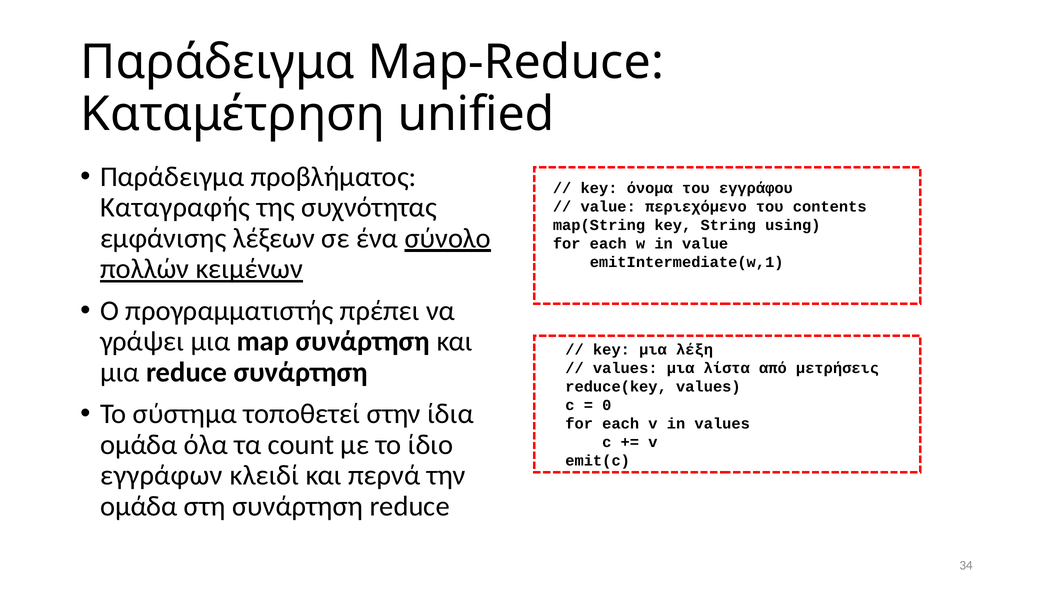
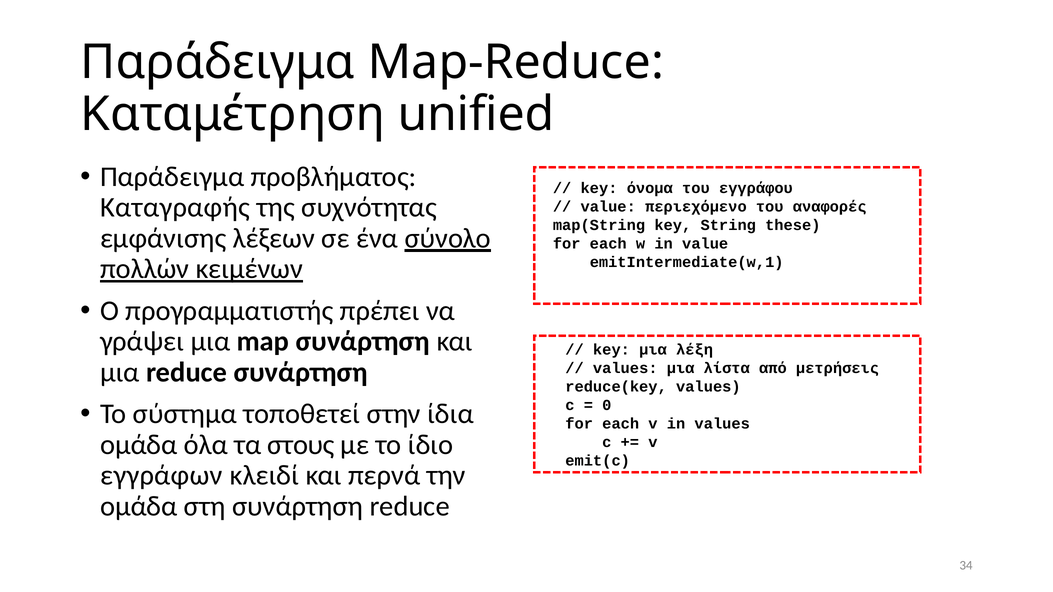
contents: contents -> αναφορές
using: using -> these
count: count -> στους
